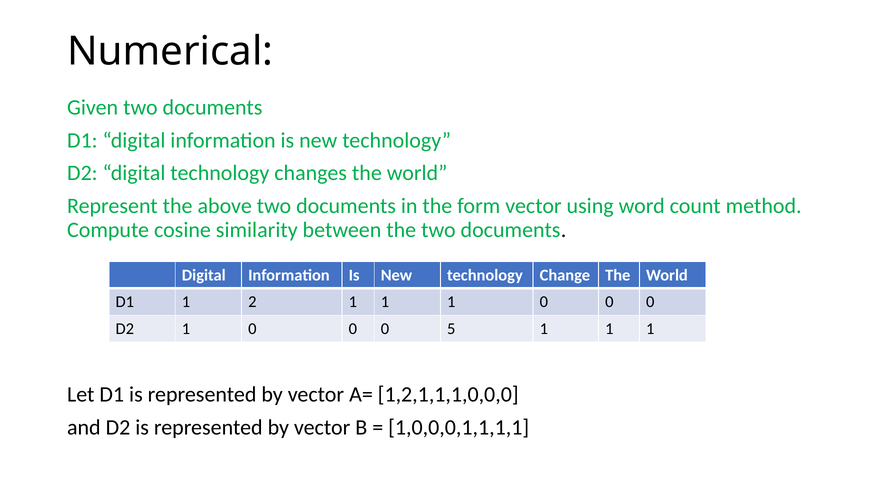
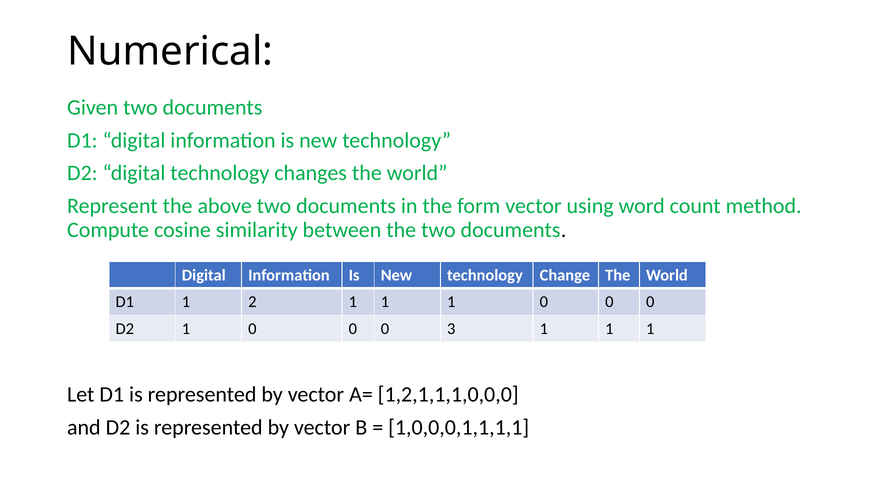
5: 5 -> 3
